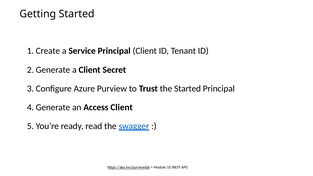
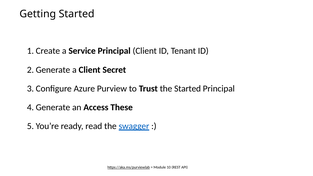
Access Client: Client -> These
